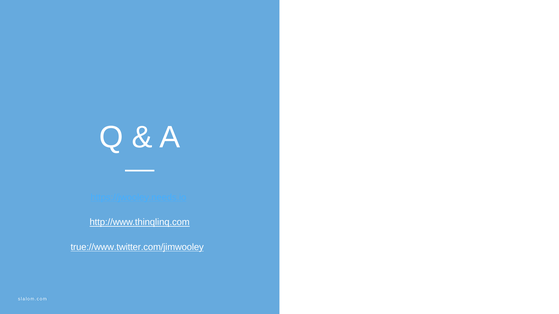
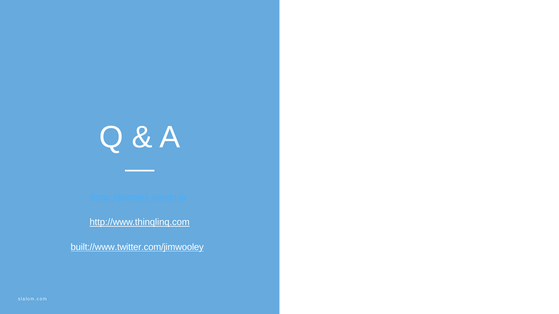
true://www.twitter.com/jimwooley: true://www.twitter.com/jimwooley -> built://www.twitter.com/jimwooley
